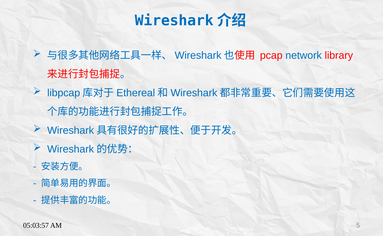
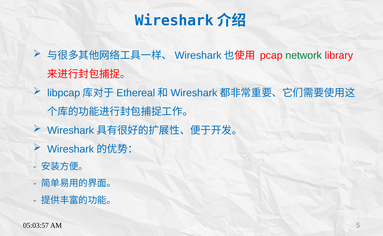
network colour: blue -> green
